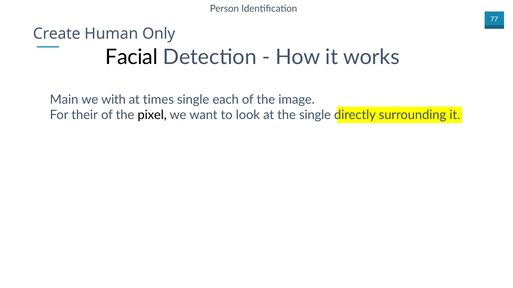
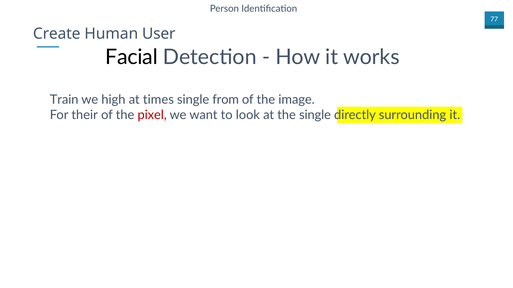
Only: Only -> User
Main: Main -> Train
with: with -> high
each: each -> from
pixel colour: black -> red
